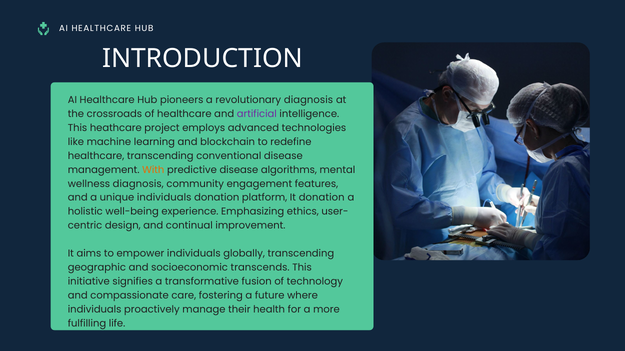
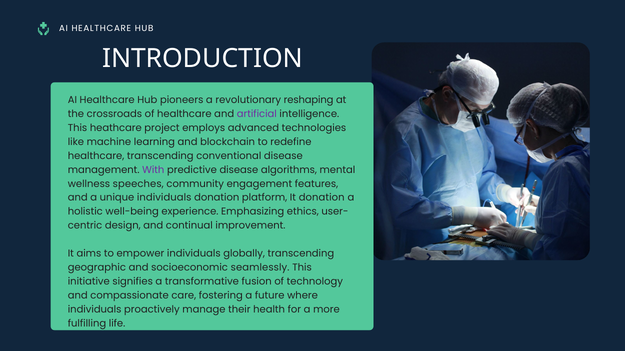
revolutionary diagnosis: diagnosis -> reshaping
With colour: orange -> purple
wellness diagnosis: diagnosis -> speeches
transcends: transcends -> seamlessly
